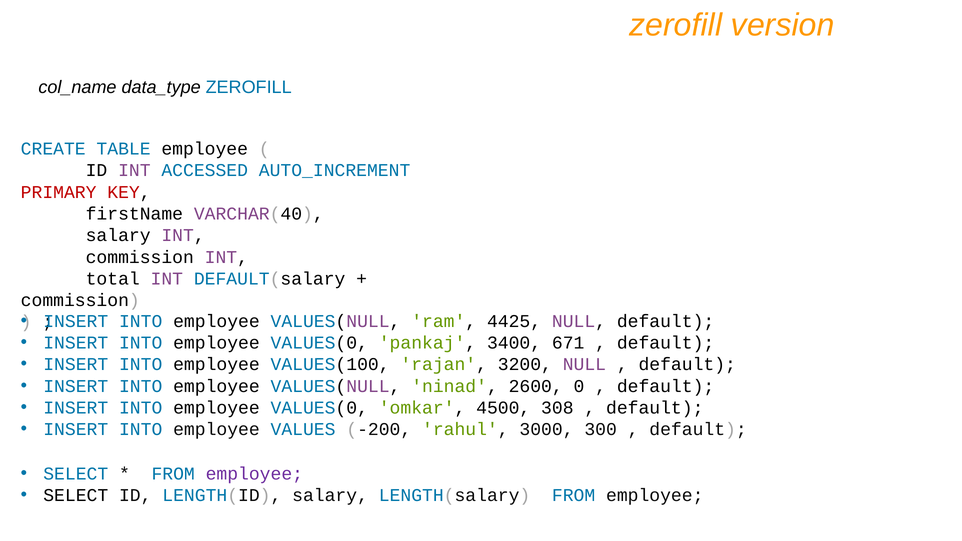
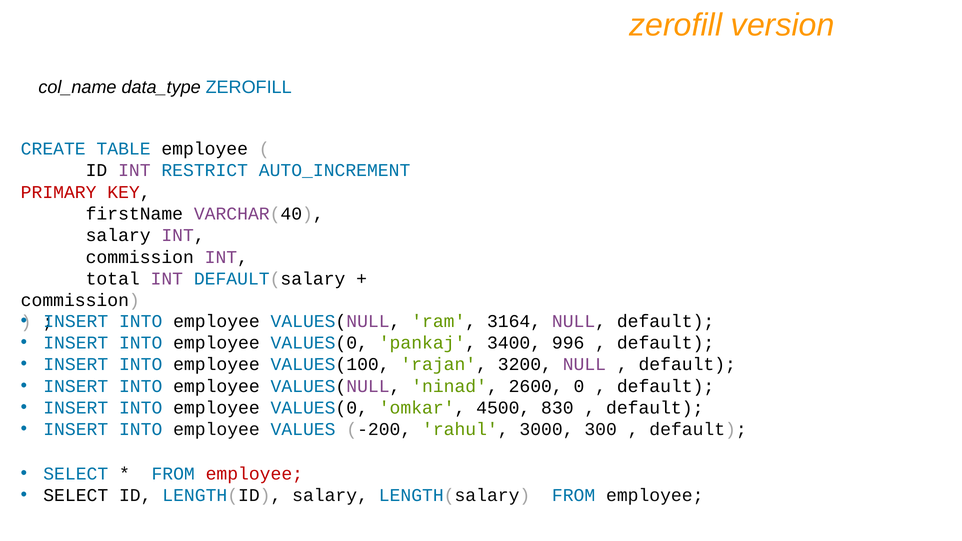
ACCESSED: ACCESSED -> RESTRICT
4425: 4425 -> 3164
671: 671 -> 996
308: 308 -> 830
employee at (254, 474) colour: purple -> red
